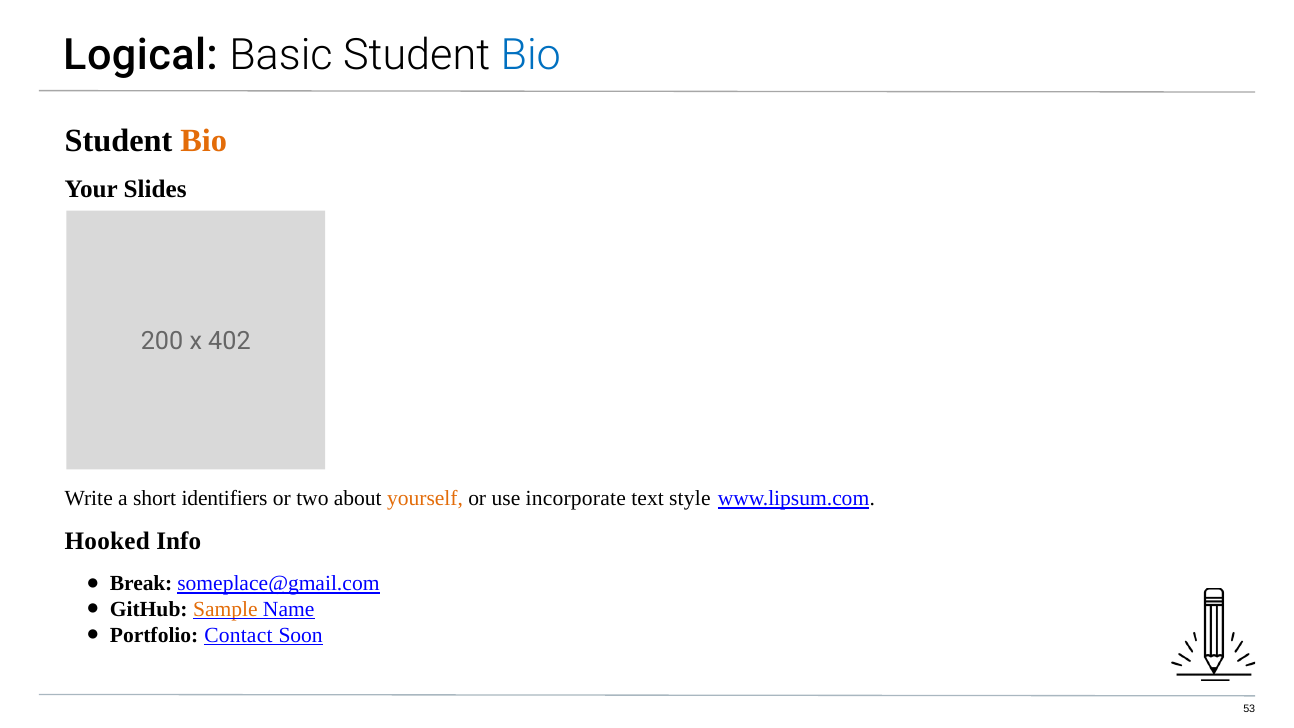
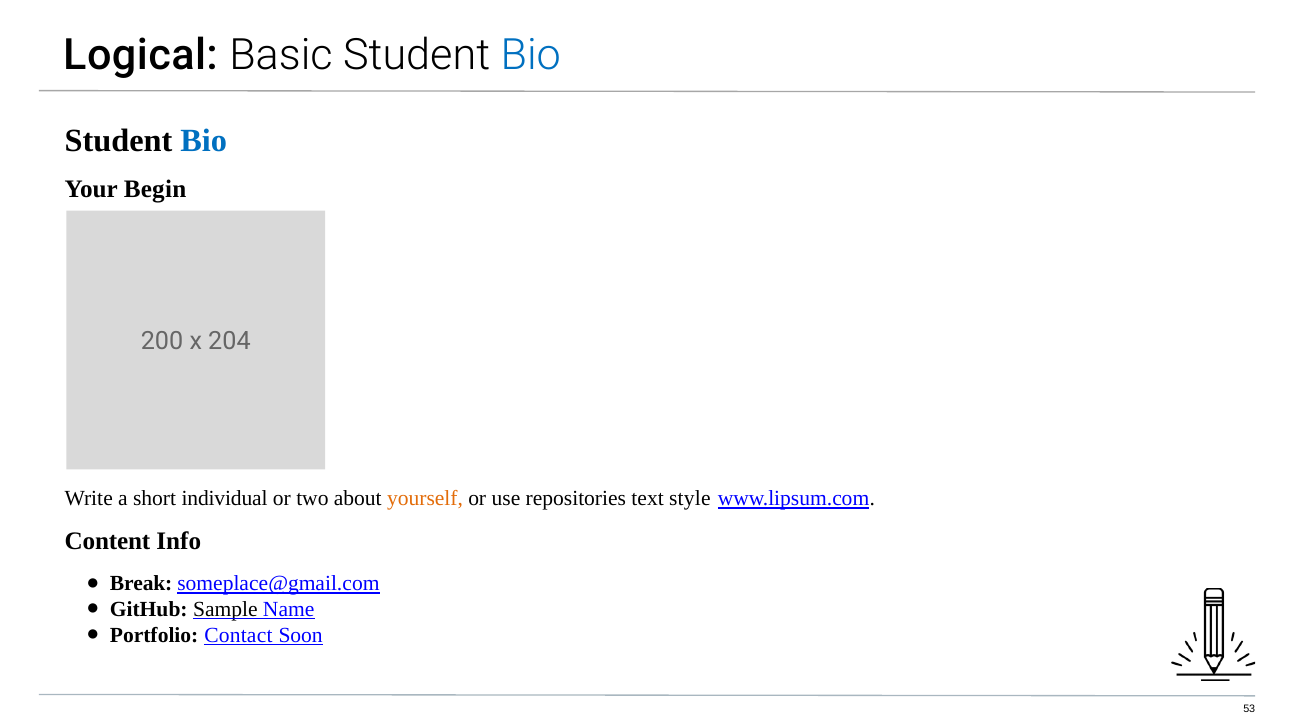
Bio at (204, 140) colour: orange -> blue
Slides: Slides -> Begin
402: 402 -> 204
identifiers: identifiers -> individual
incorporate: incorporate -> repositories
Hooked: Hooked -> Content
Sample colour: orange -> black
